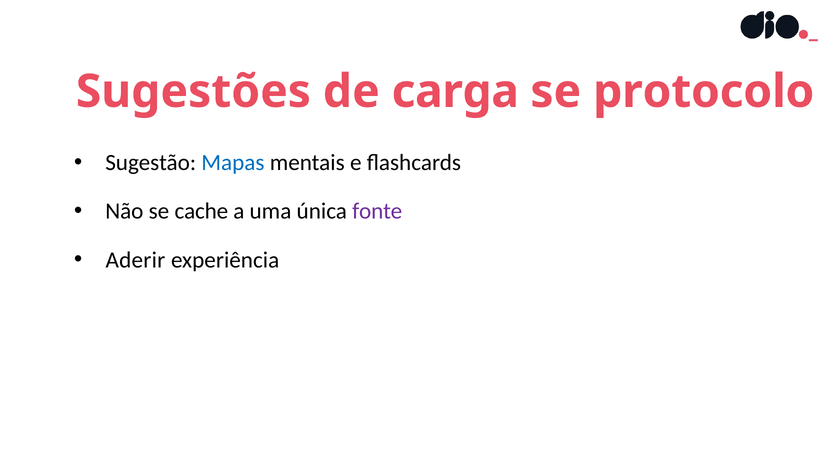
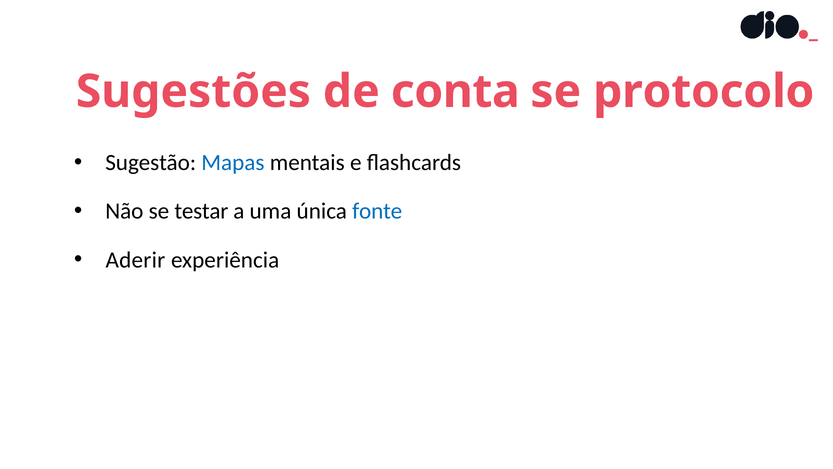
carga: carga -> conta
cache: cache -> testar
fonte colour: purple -> blue
